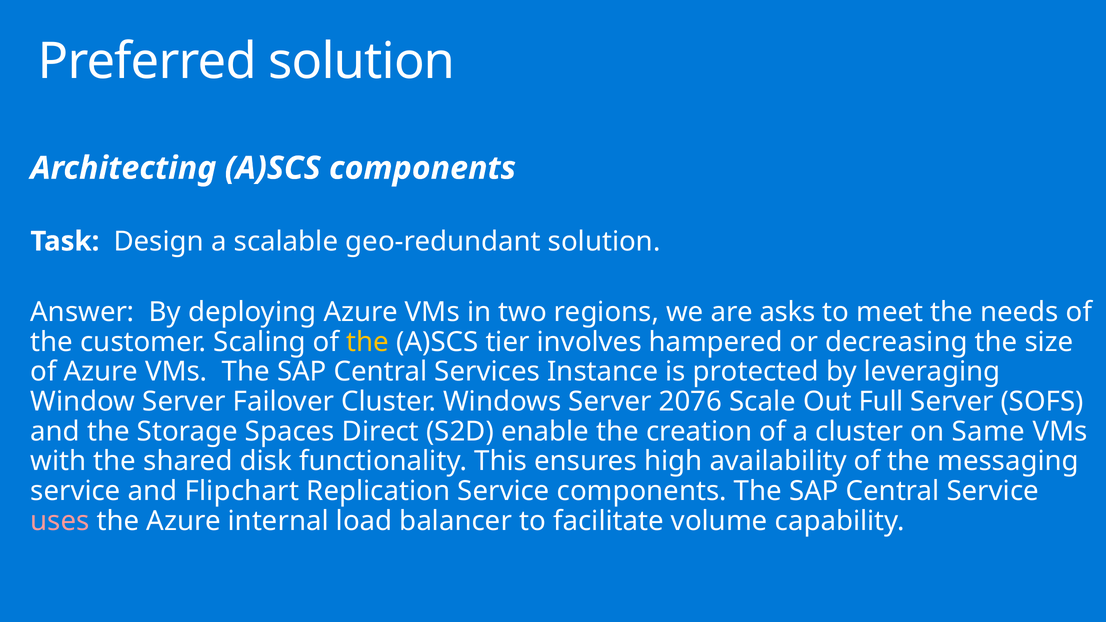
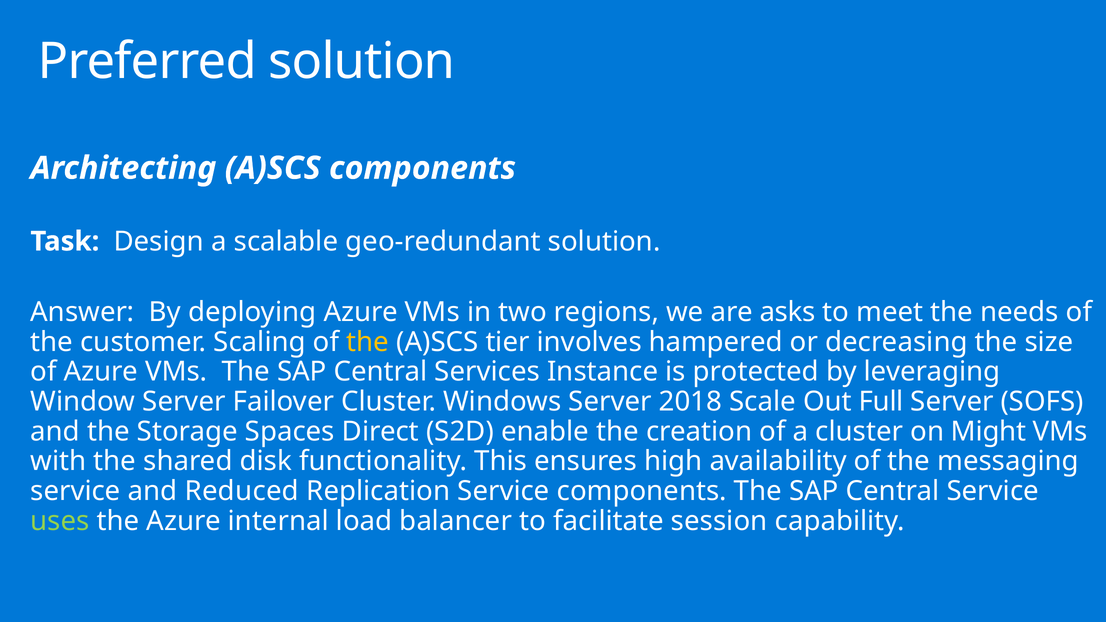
2076: 2076 -> 2018
Same: Same -> Might
Flipchart: Flipchart -> Reduced
uses colour: pink -> light green
volume: volume -> session
